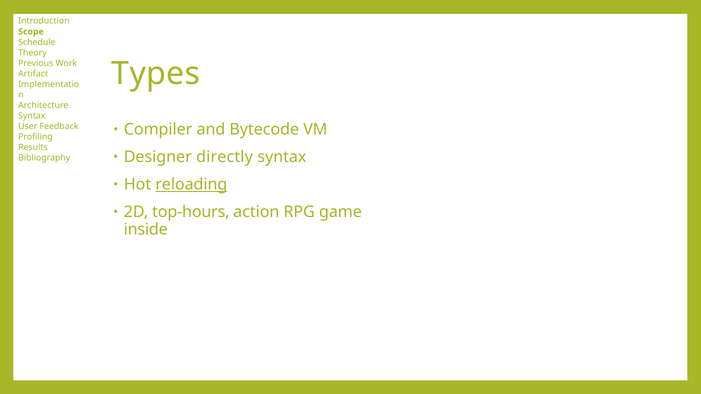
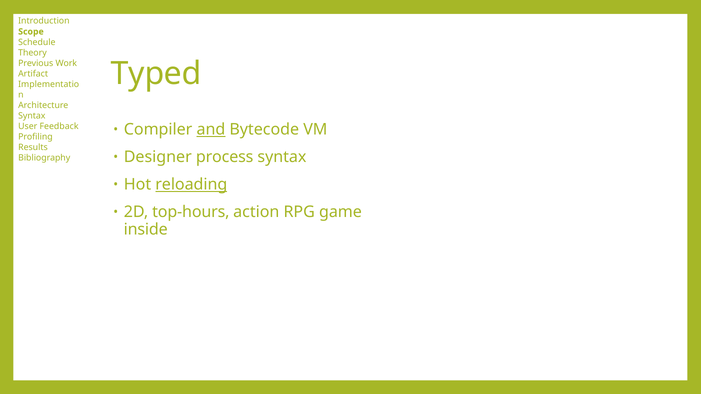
Types: Types -> Typed
and underline: none -> present
directly: directly -> process
